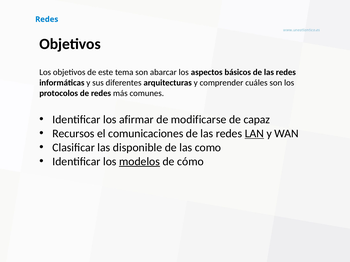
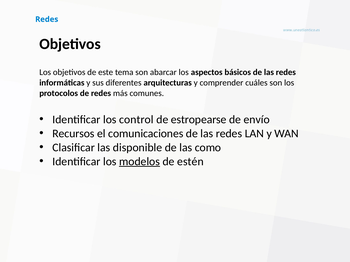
afirmar: afirmar -> control
modificarse: modificarse -> estropearse
capaz: capaz -> envío
LAN underline: present -> none
cómo: cómo -> estén
